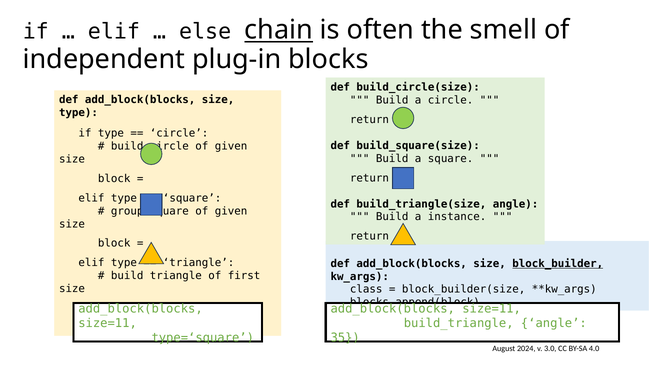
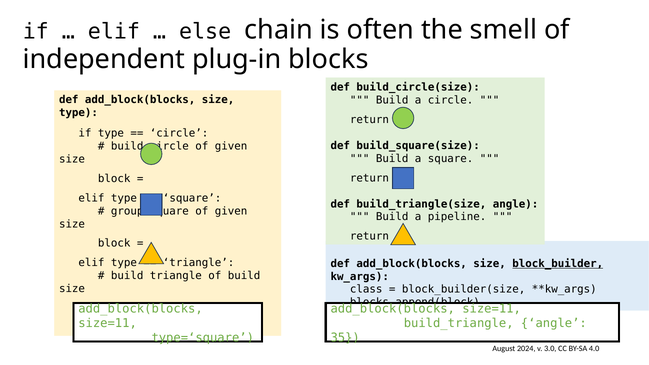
chain underline: present -> none
instance: instance -> pipeline
of first: first -> build
